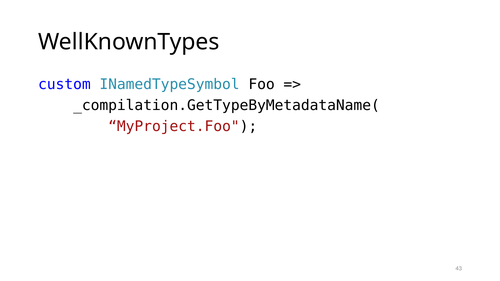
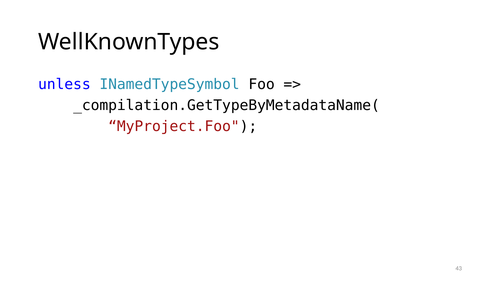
custom: custom -> unless
